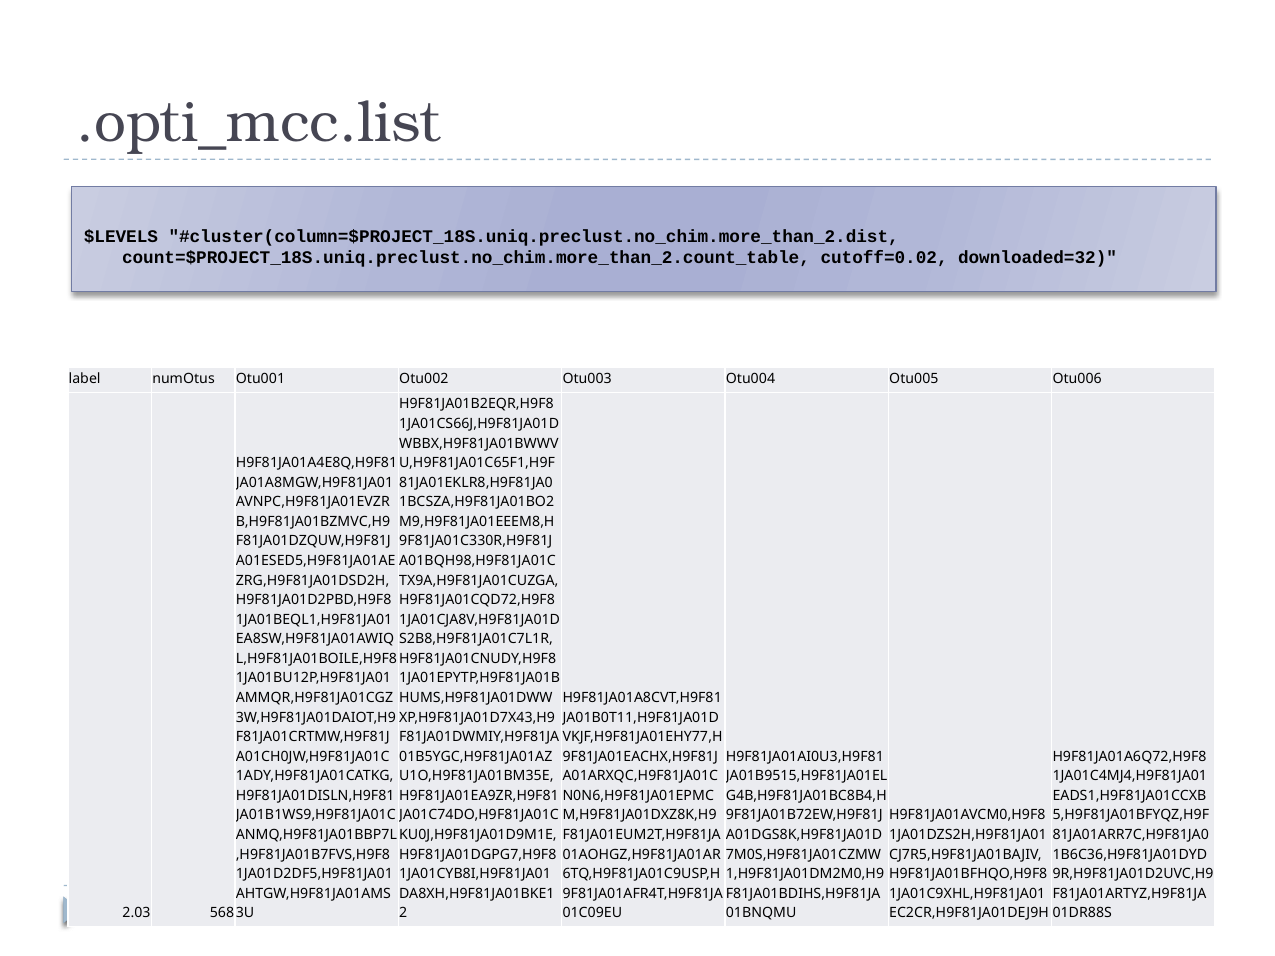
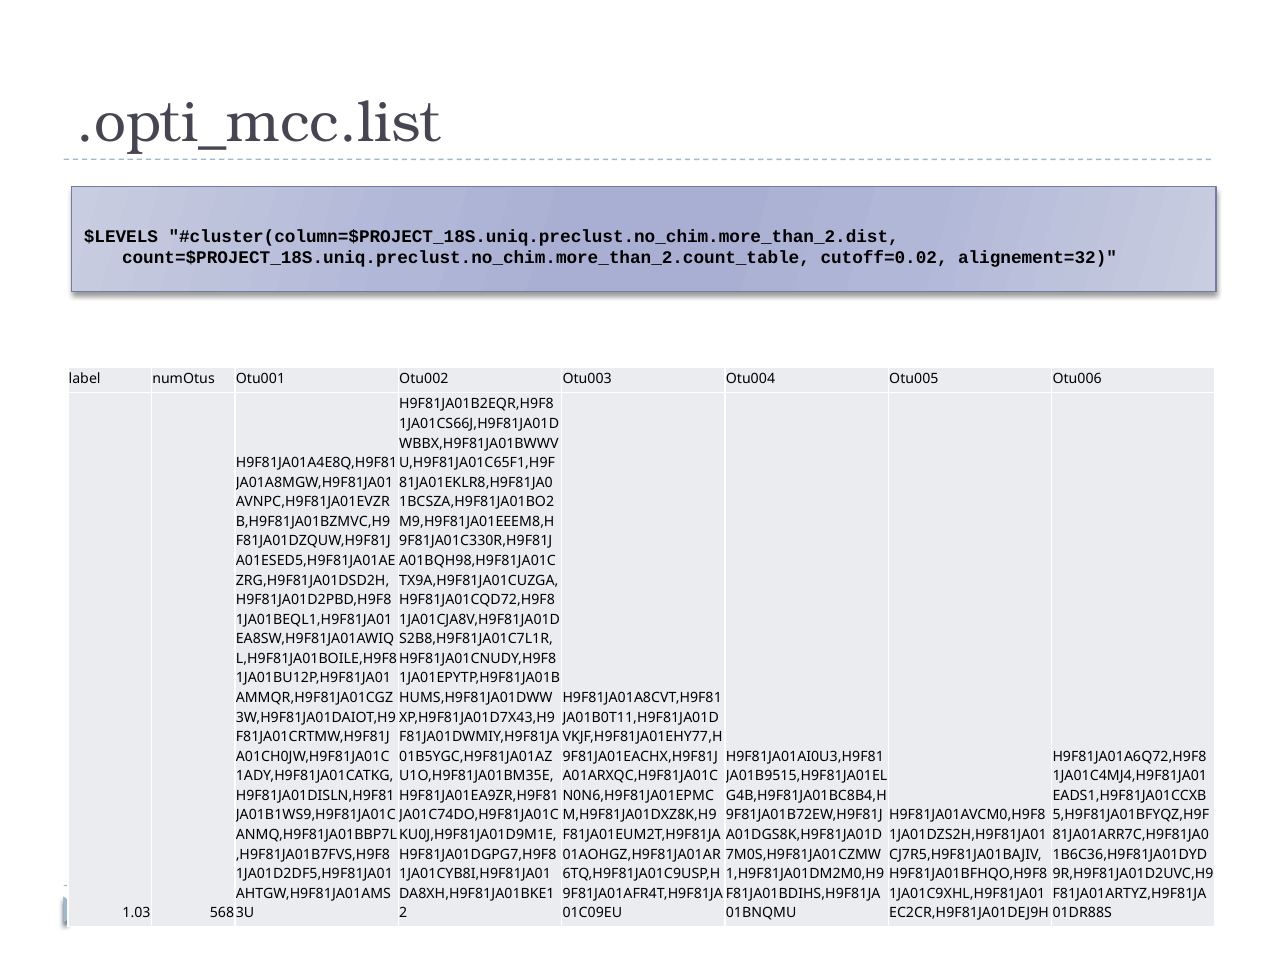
downloaded=32: downloaded=32 -> alignement=32
2.03: 2.03 -> 1.03
